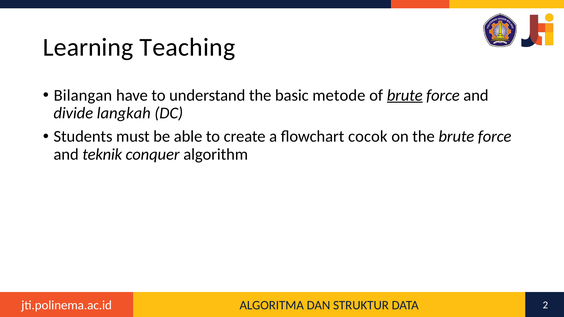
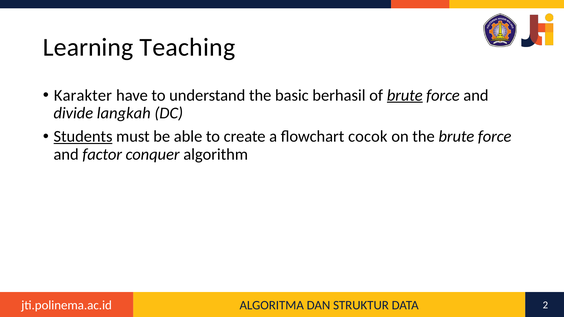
Bilangan: Bilangan -> Karakter
metode: metode -> berhasil
Students underline: none -> present
teknik: teknik -> factor
